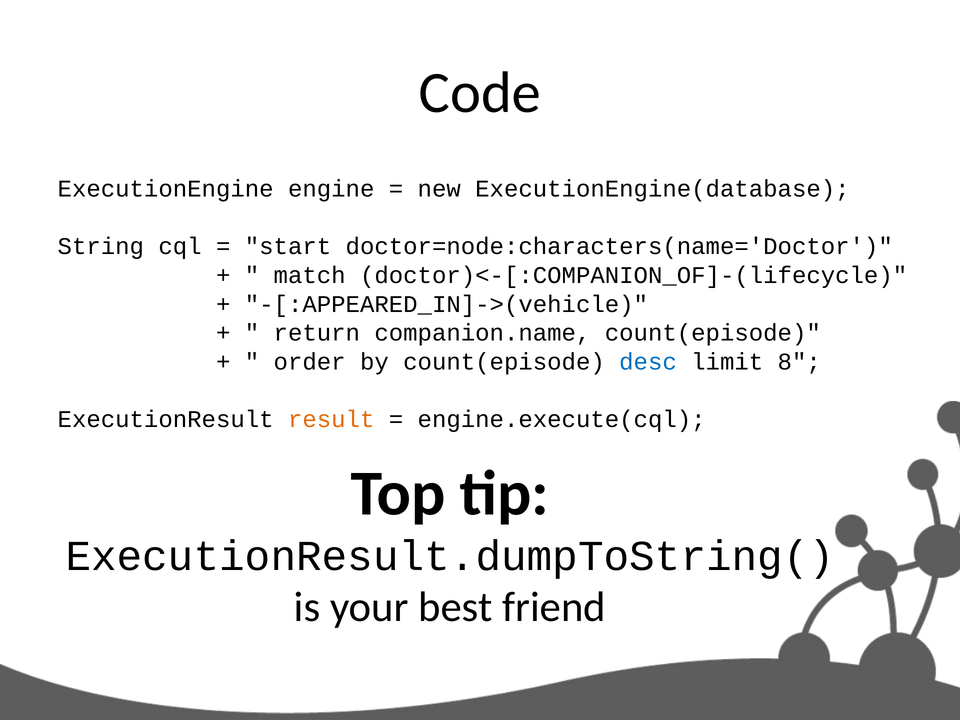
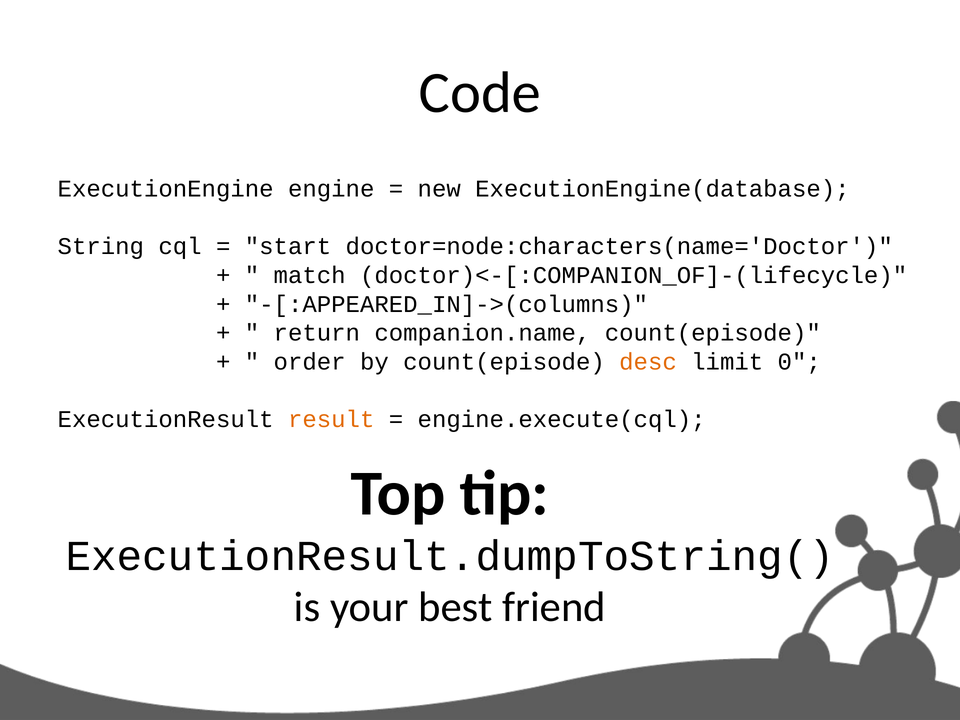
-[:APPEARED_IN]->(vehicle: -[:APPEARED_IN]->(vehicle -> -[:APPEARED_IN]->(columns
desc colour: blue -> orange
8: 8 -> 0
